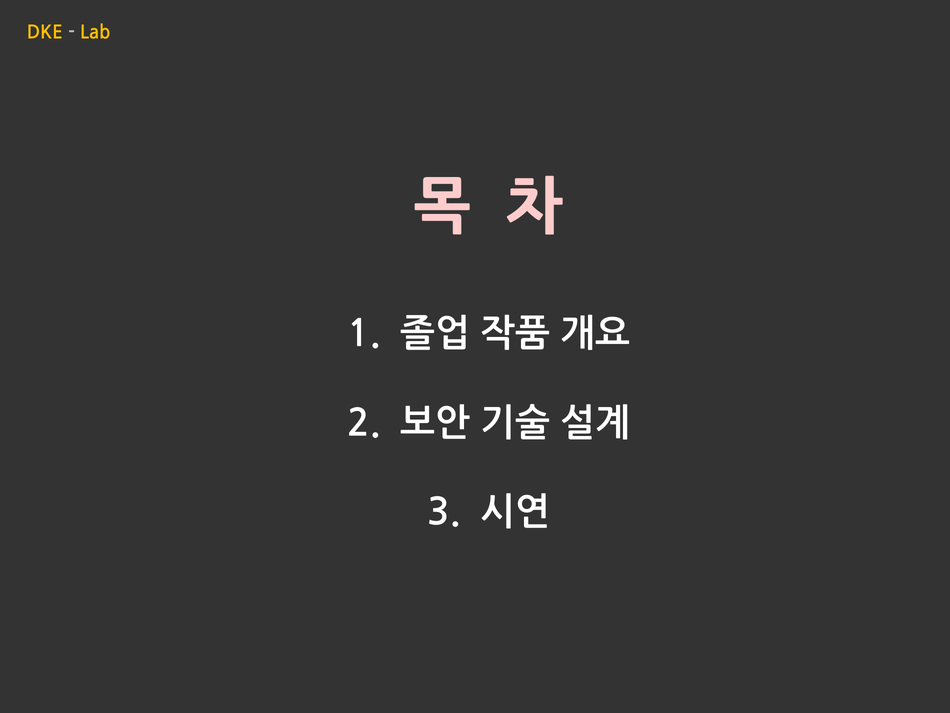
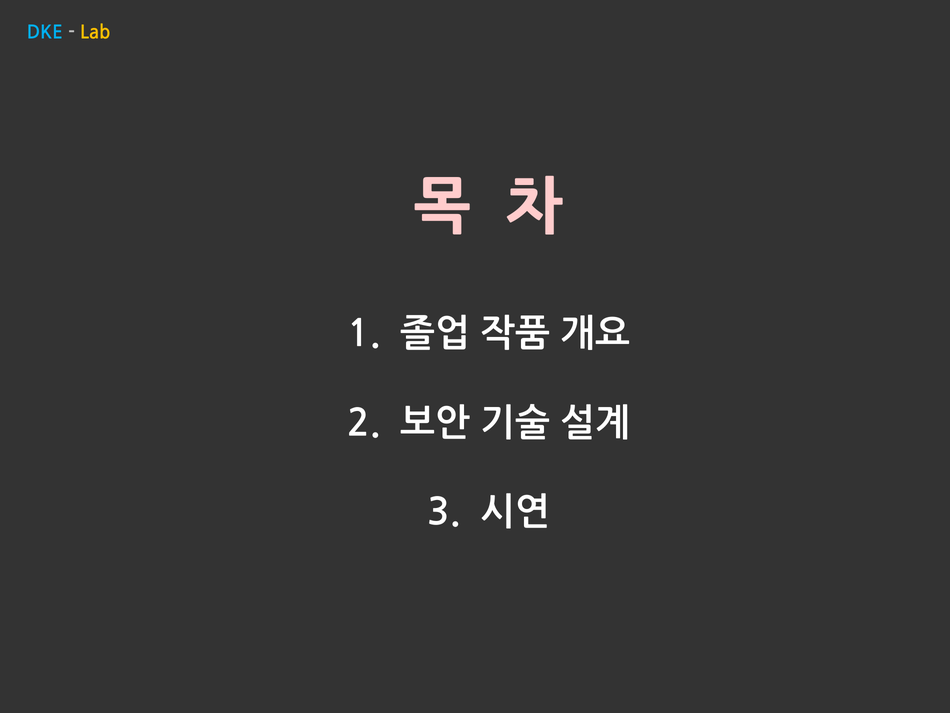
DKE colour: yellow -> light blue
